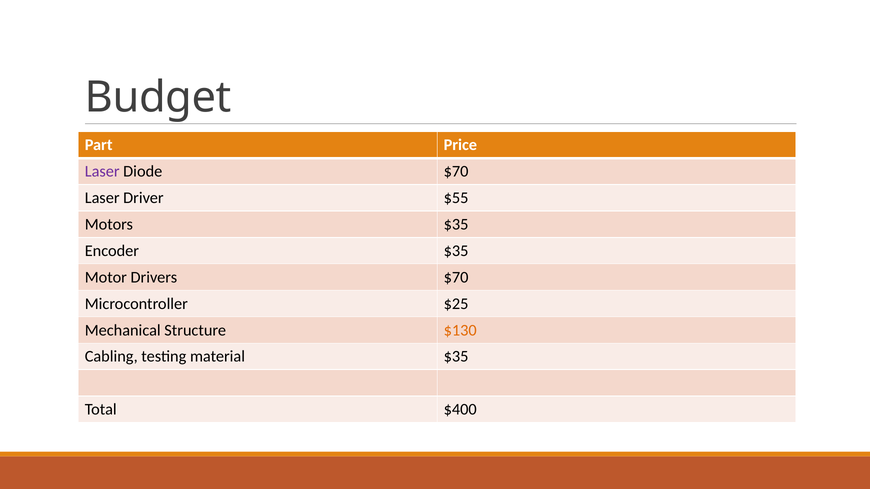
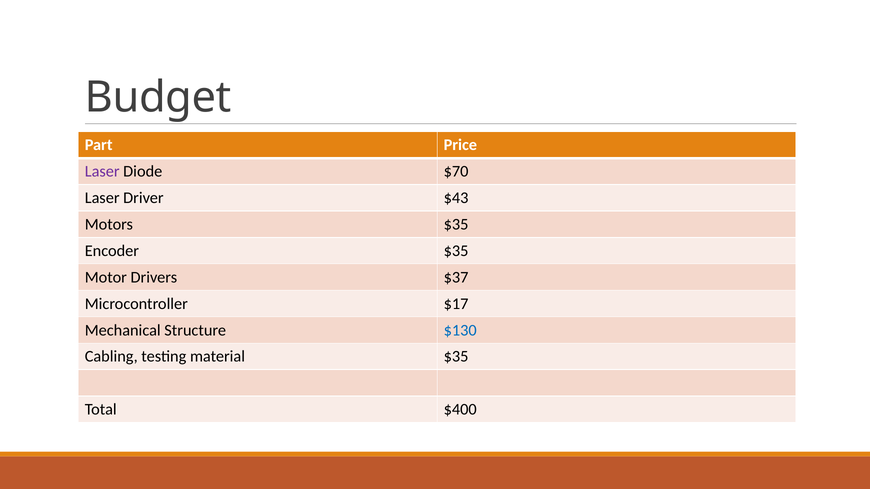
$55: $55 -> $43
Drivers $70: $70 -> $37
$25: $25 -> $17
$130 colour: orange -> blue
